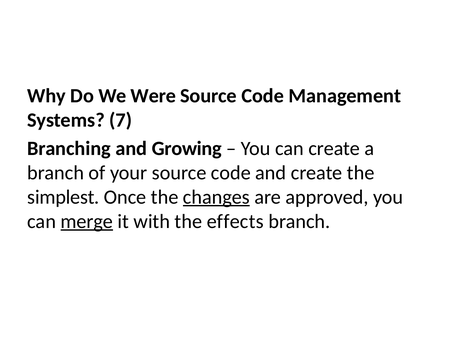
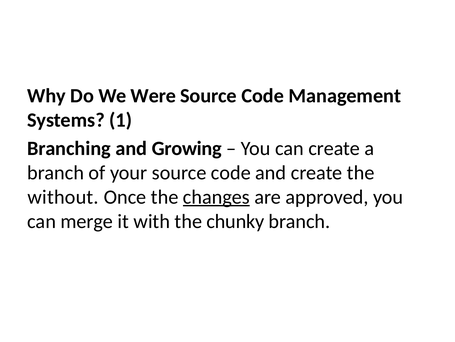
7: 7 -> 1
simplest: simplest -> without
merge underline: present -> none
effects: effects -> chunky
